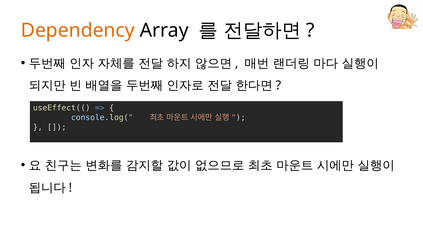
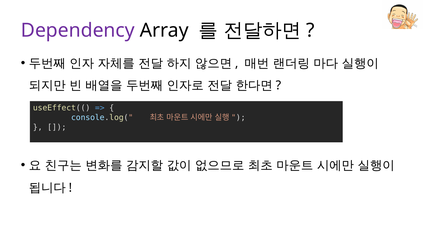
Dependency colour: orange -> purple
